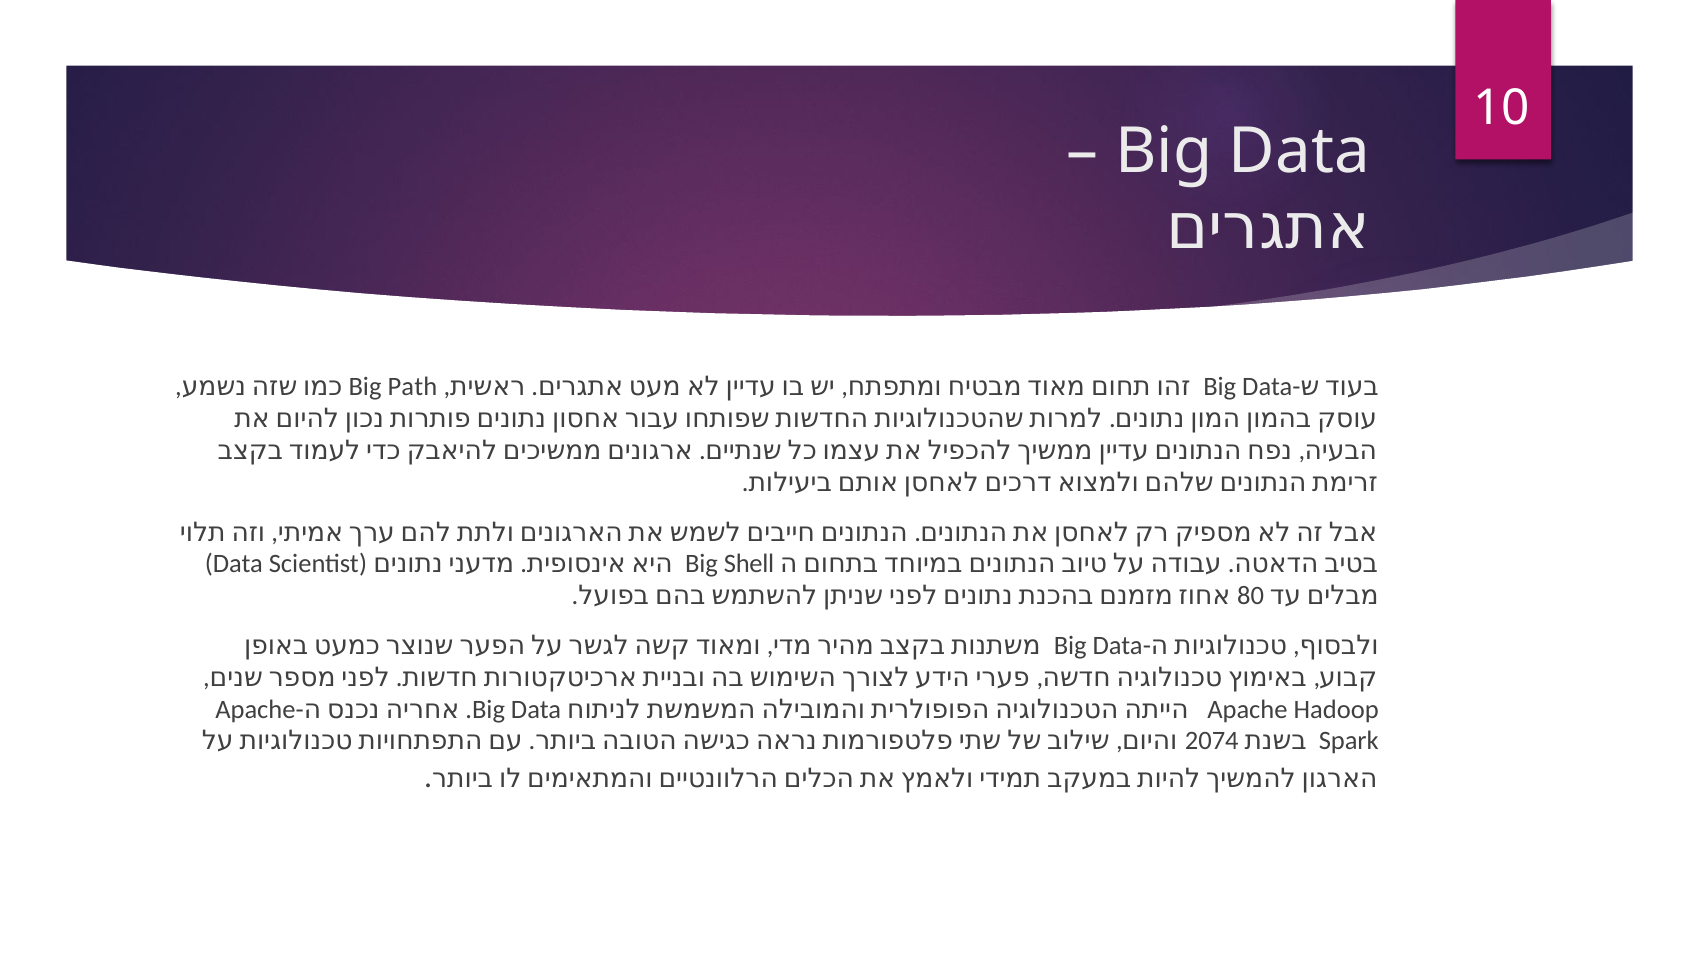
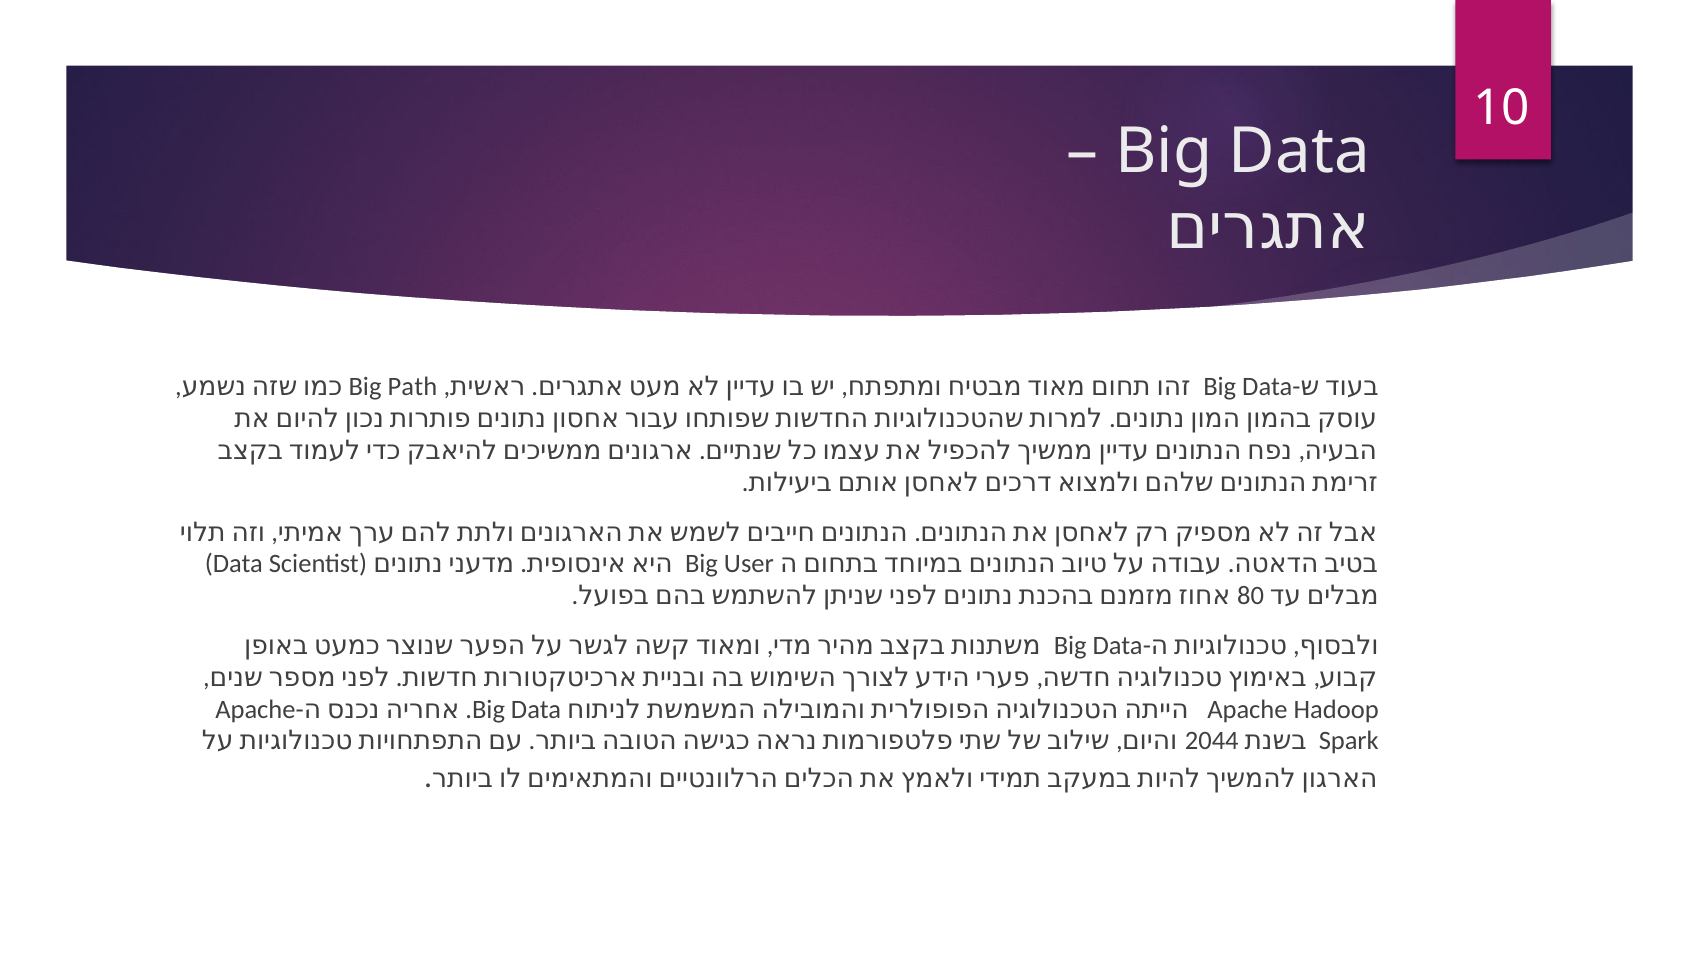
Shell: Shell -> User
2074: 2074 -> 2044
